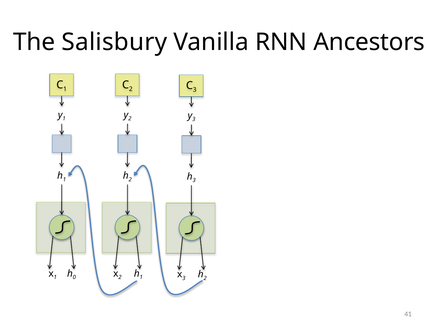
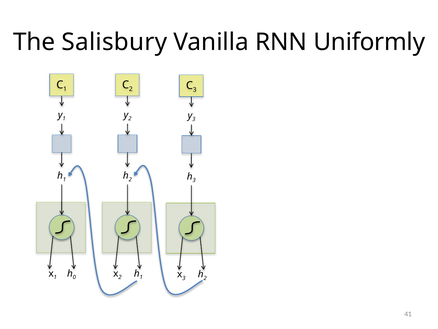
Ancestors: Ancestors -> Uniformly
